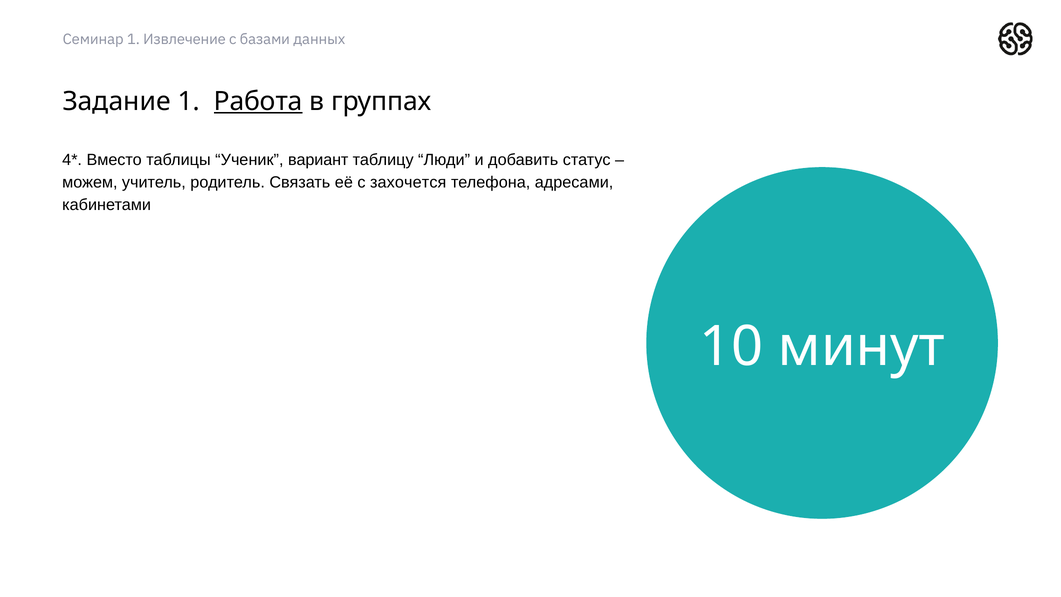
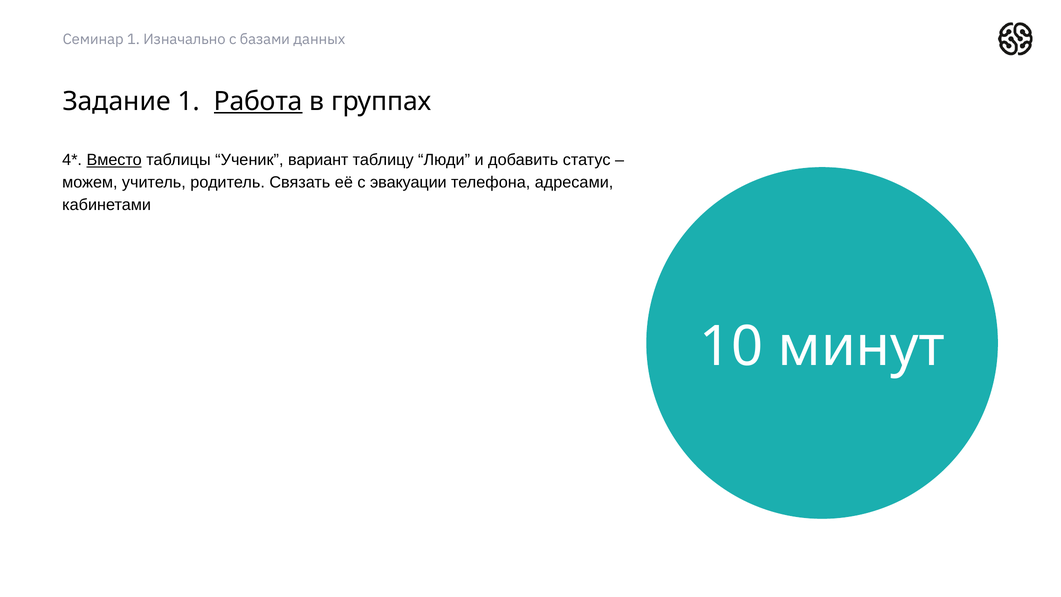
Извлечение: Извлечение -> Изначально
Вместо underline: none -> present
захочется: захочется -> эвакуации
